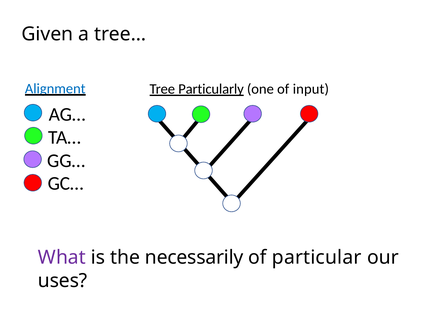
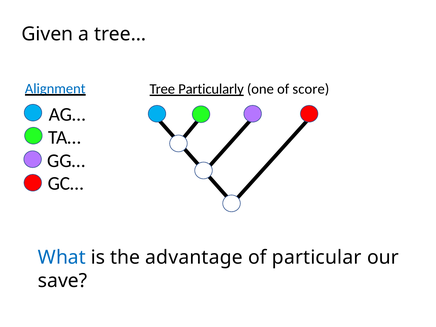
input: input -> score
What colour: purple -> blue
necessarily: necessarily -> advantage
uses: uses -> save
